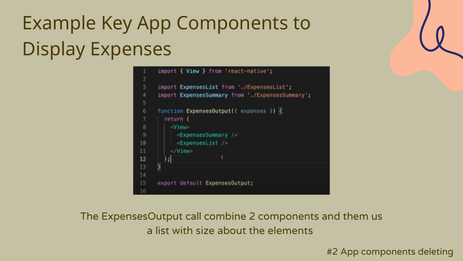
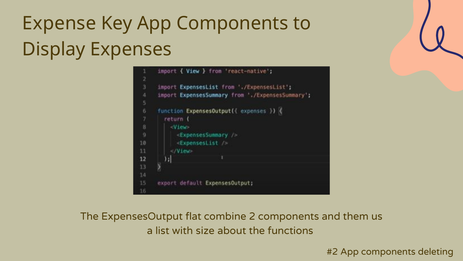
Example: Example -> Expense
call: call -> flat
elements: elements -> functions
